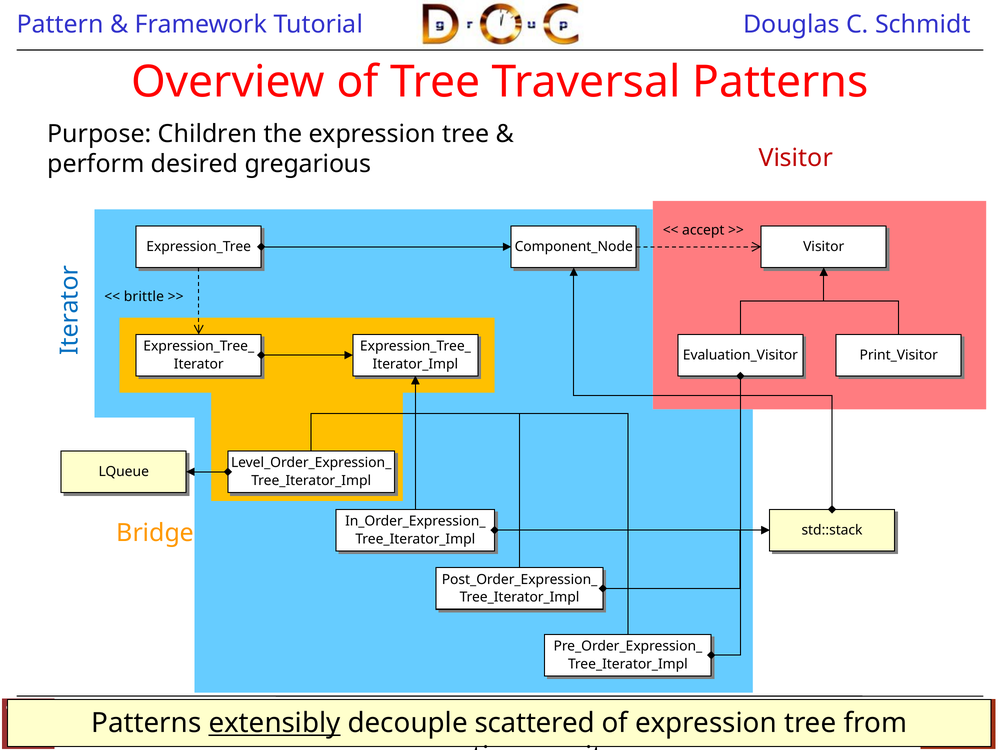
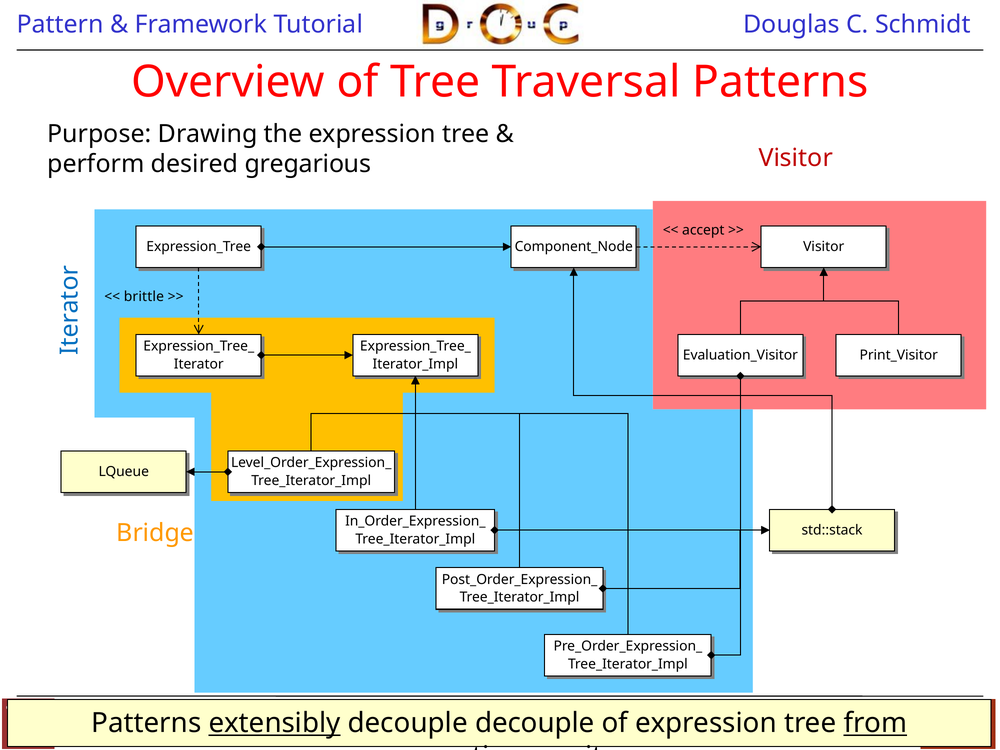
Children: Children -> Drawing
scattered at (535, 723): scattered -> decouple
from underline: none -> present
